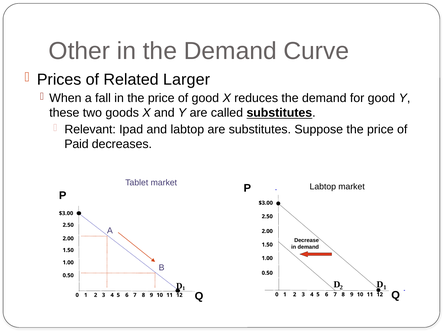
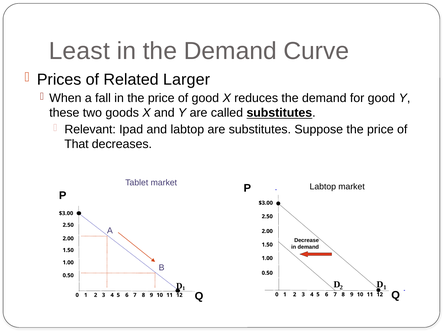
Other: Other -> Least
Paid: Paid -> That
